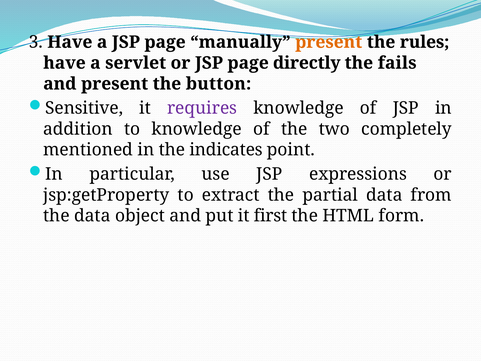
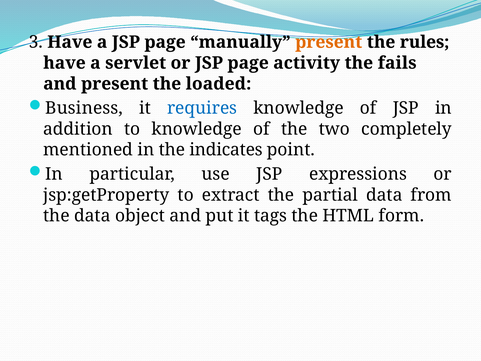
directly: directly -> activity
button: button -> loaded
Sensitive: Sensitive -> Business
requires colour: purple -> blue
first: first -> tags
